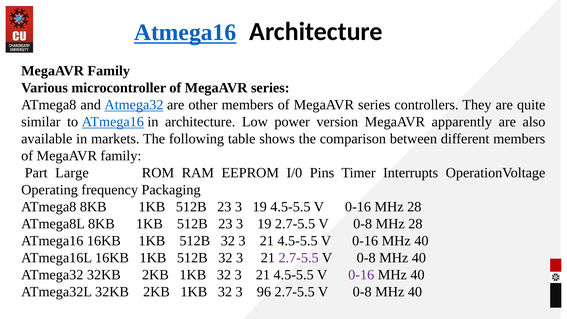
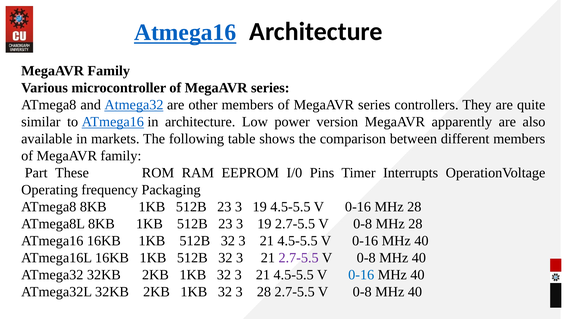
Large: Large -> These
0-16 at (361, 275) colour: purple -> blue
3 96: 96 -> 28
